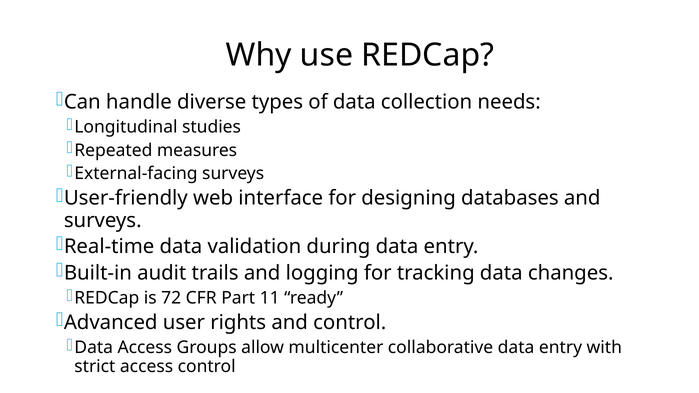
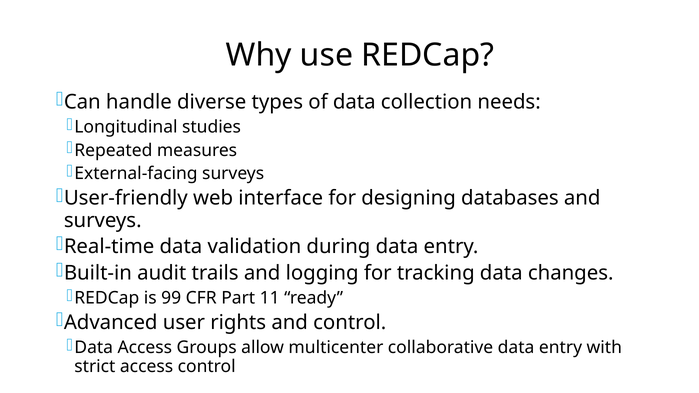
72: 72 -> 99
